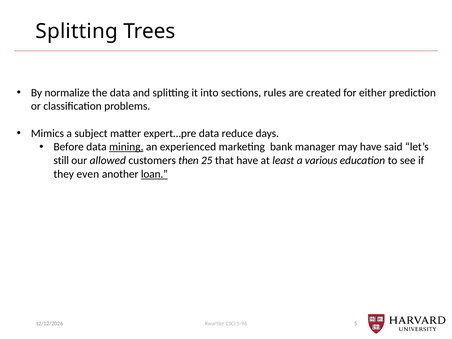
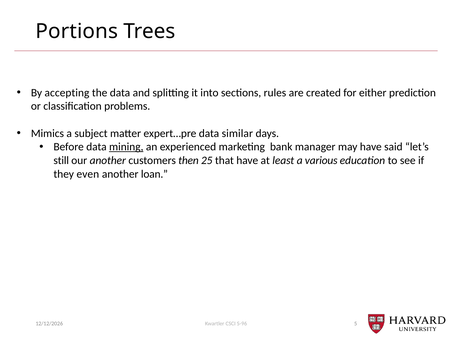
Splitting at (77, 31): Splitting -> Portions
normalize: normalize -> accepting
reduce: reduce -> similar
our allowed: allowed -> another
loan underline: present -> none
